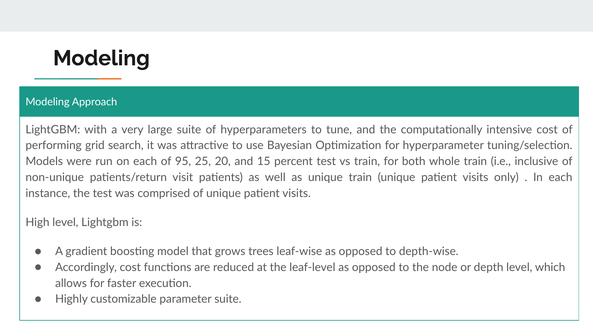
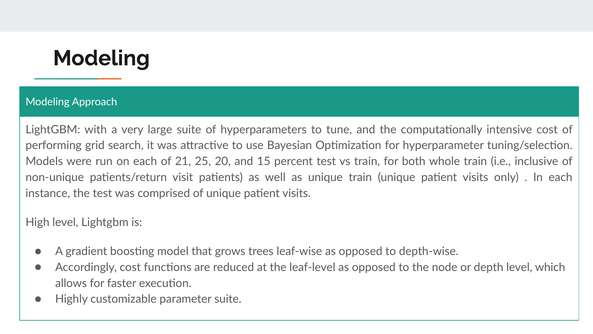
95: 95 -> 21
